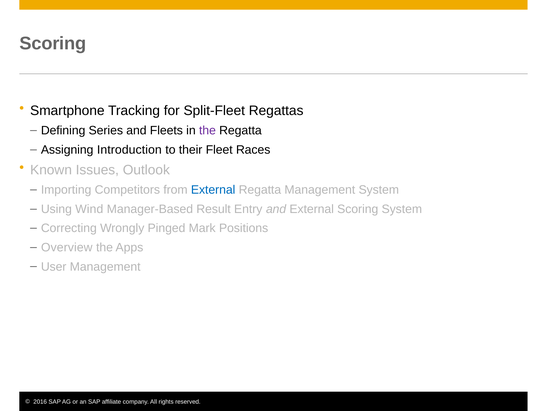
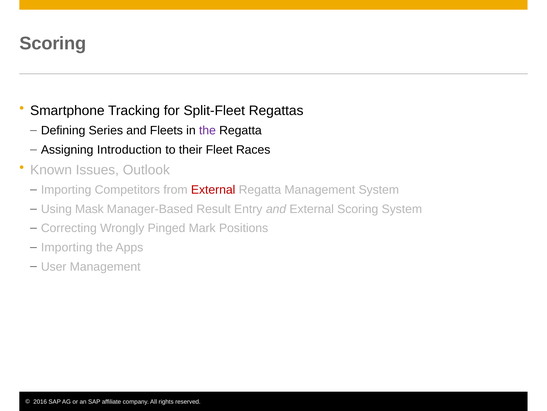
External at (213, 190) colour: blue -> red
Wind: Wind -> Mask
Overview at (67, 247): Overview -> Importing
